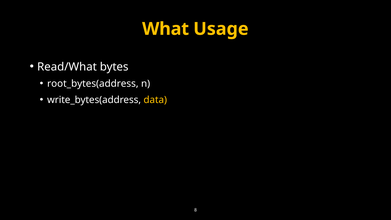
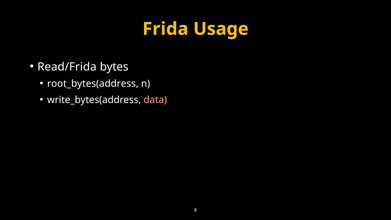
What: What -> Frida
Read/What: Read/What -> Read/Frida
data colour: yellow -> pink
